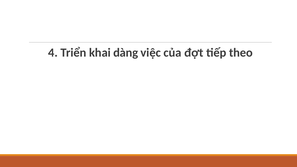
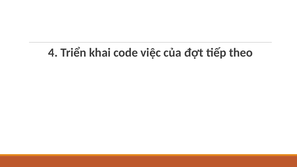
dàng: dàng -> code
